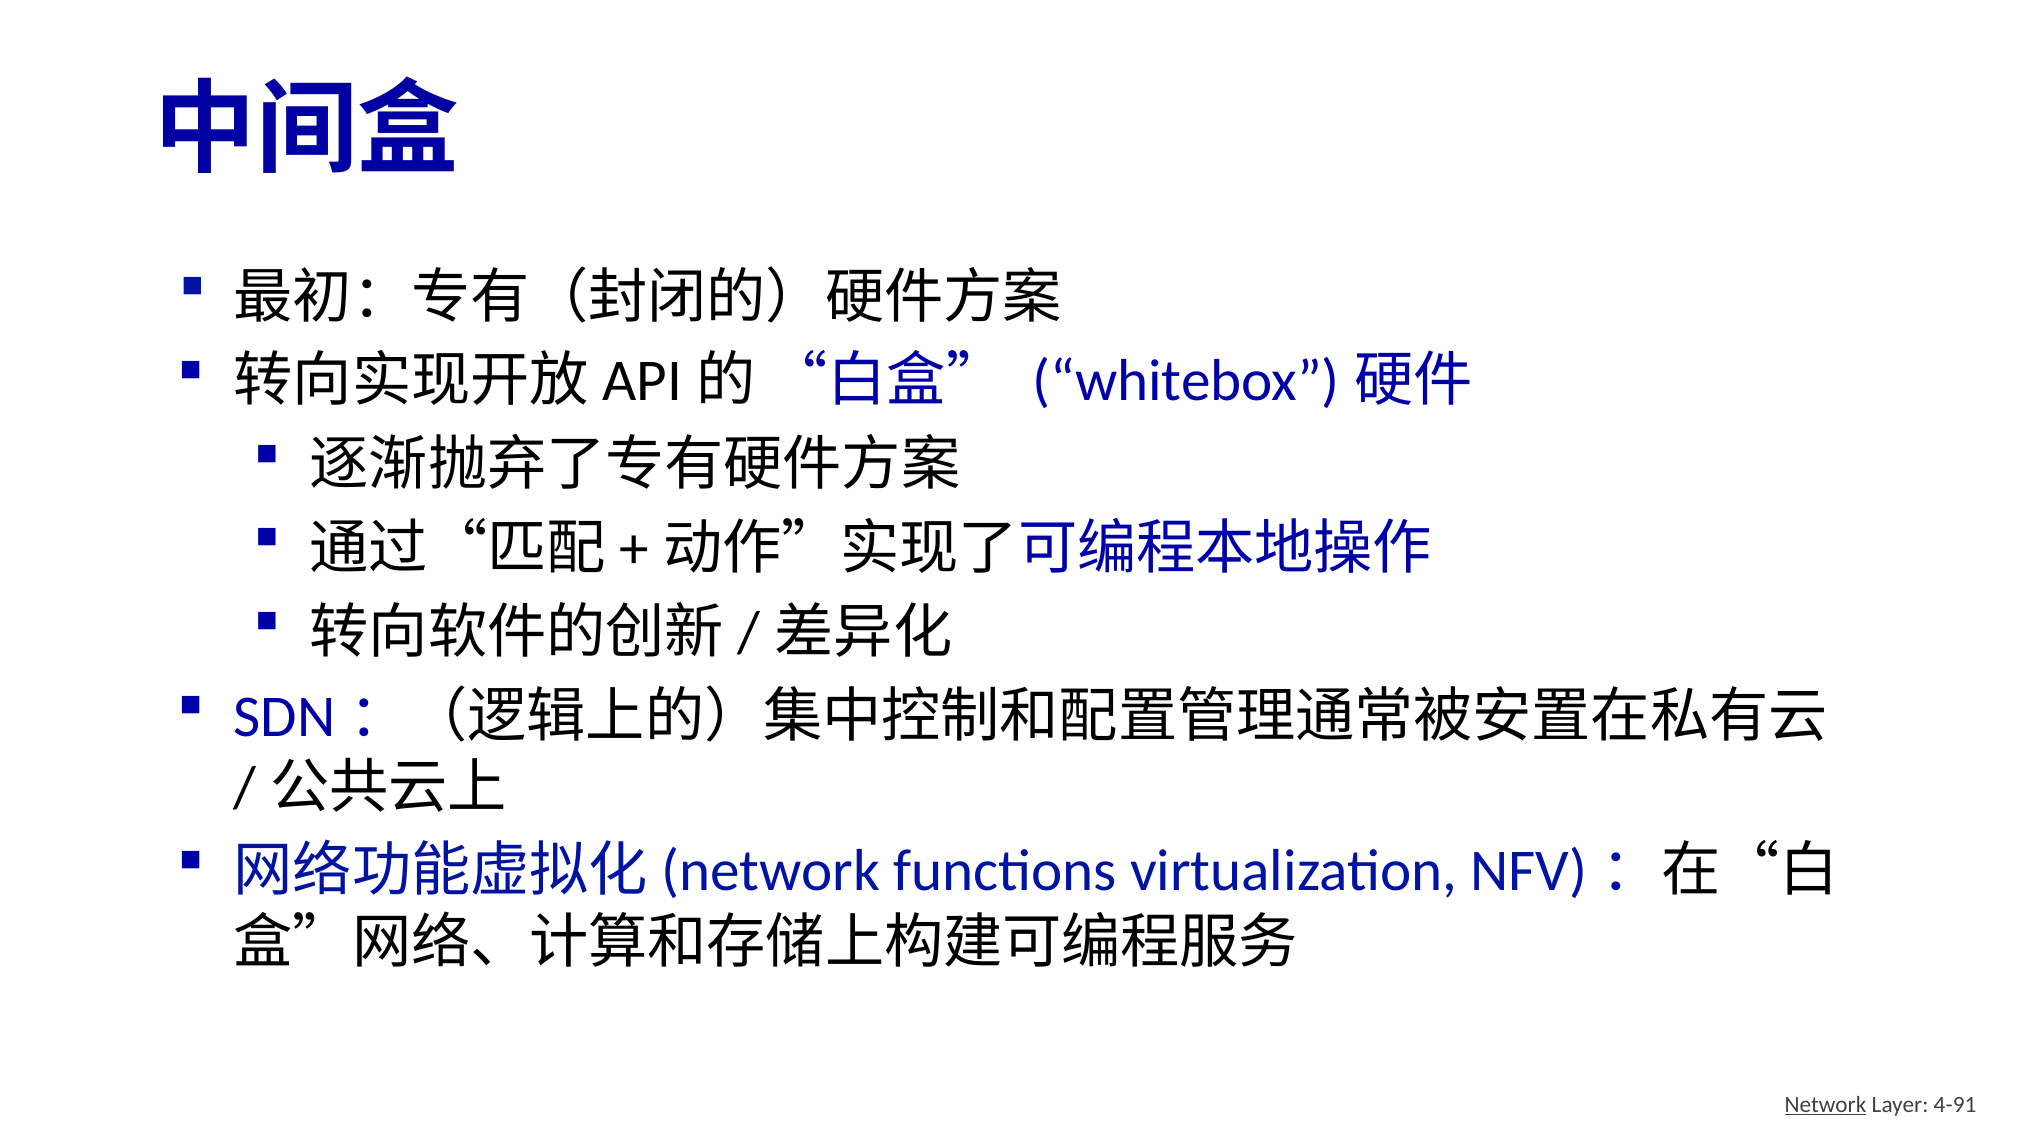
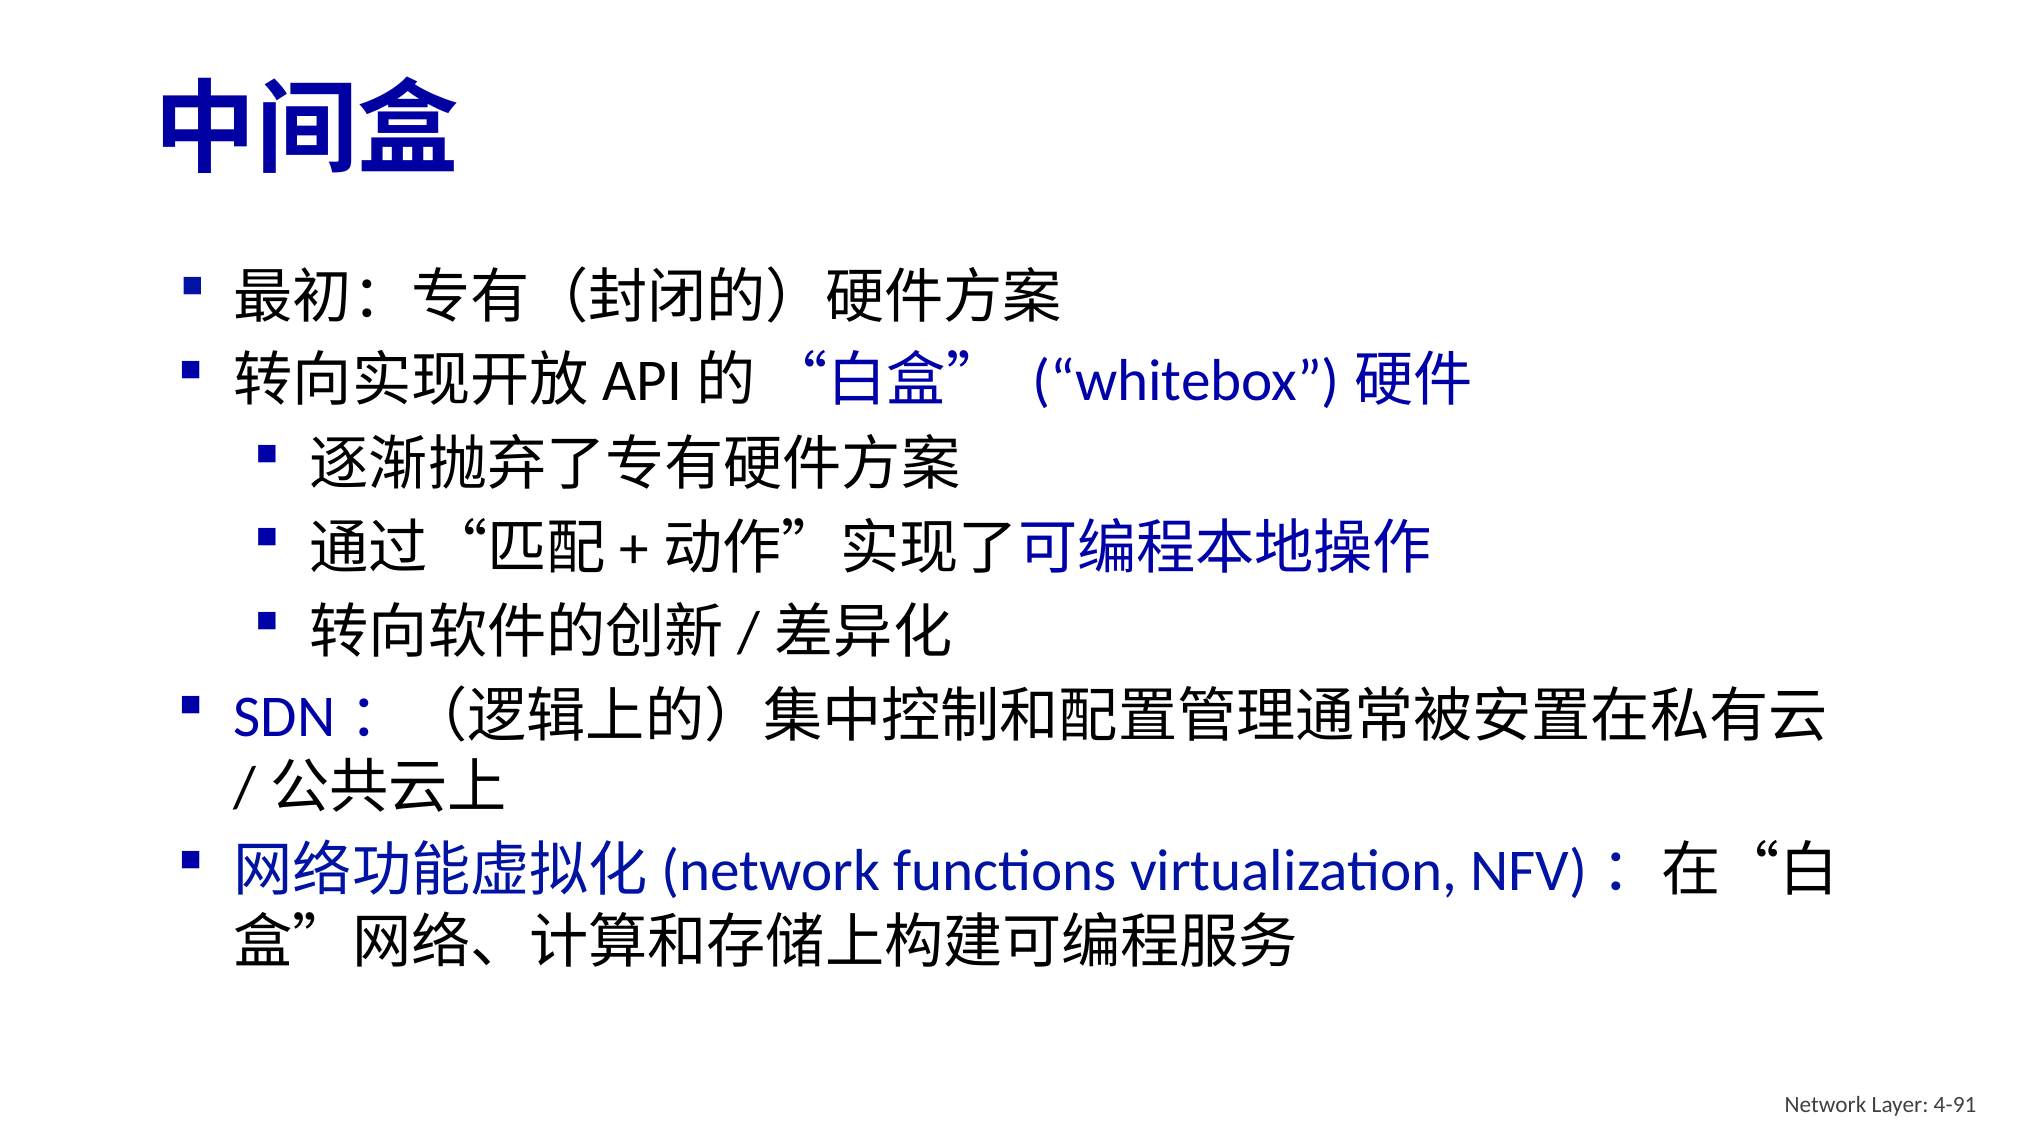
Network underline: present -> none
